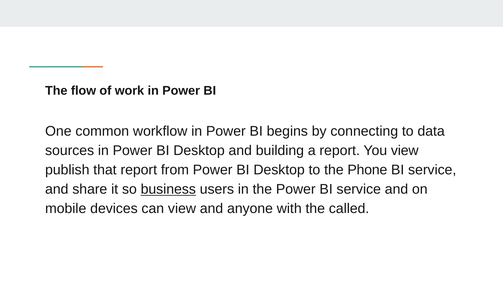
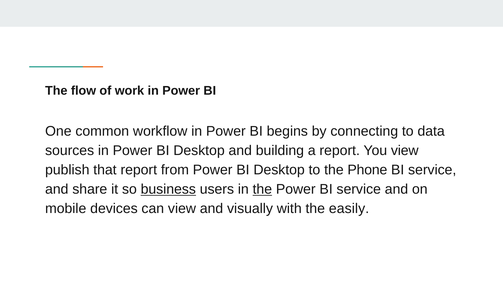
the at (262, 189) underline: none -> present
anyone: anyone -> visually
called: called -> easily
